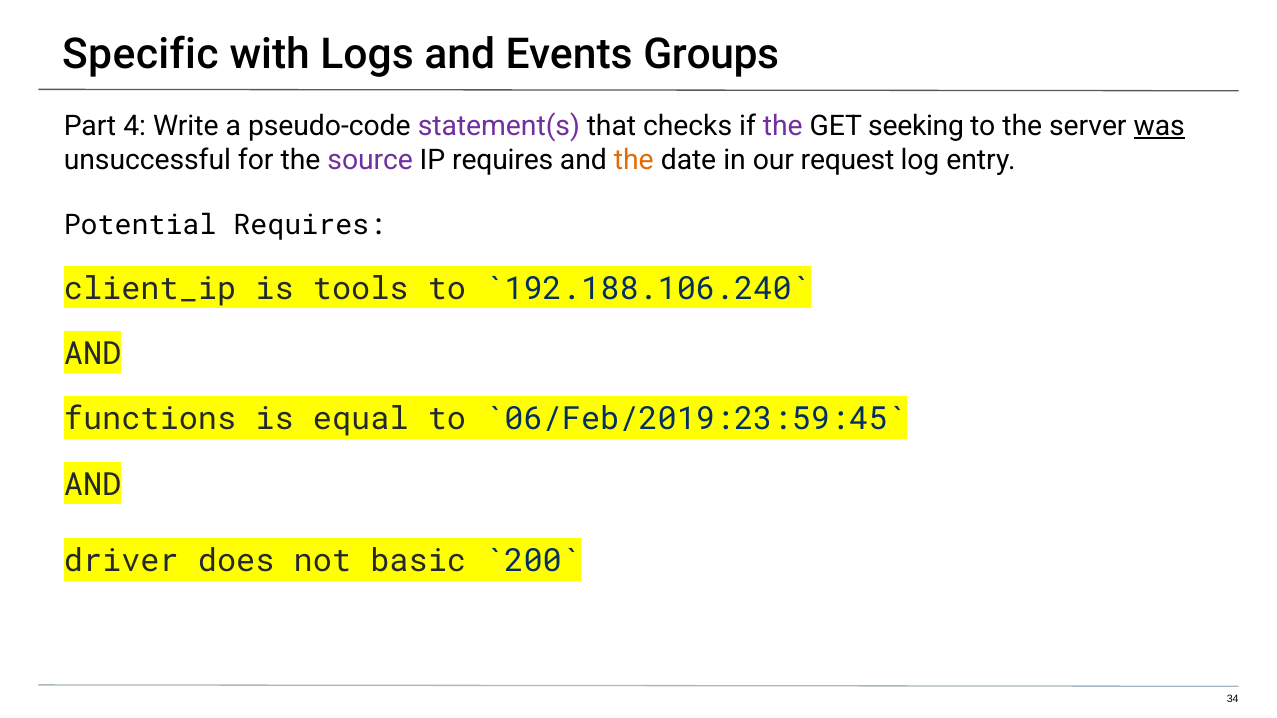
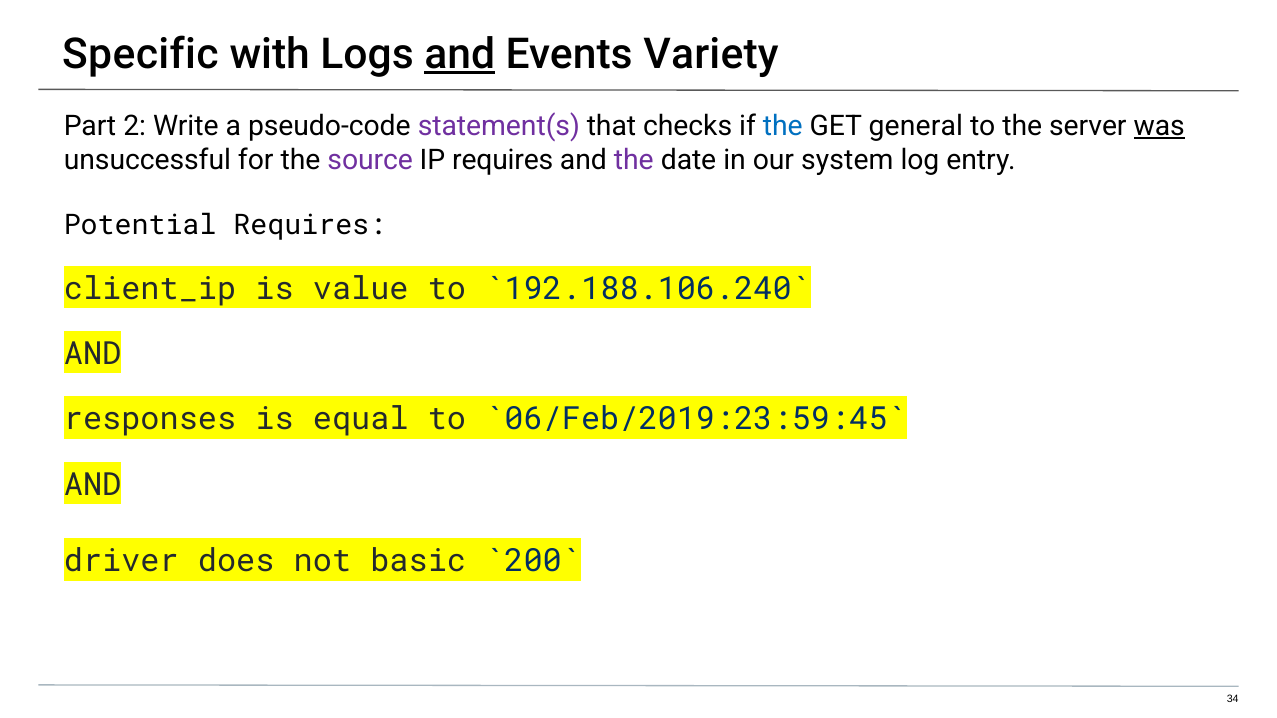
and at (460, 54) underline: none -> present
Groups: Groups -> Variety
4: 4 -> 2
the at (783, 126) colour: purple -> blue
seeking: seeking -> general
the at (634, 160) colour: orange -> purple
request: request -> system
tools: tools -> value
functions: functions -> responses
